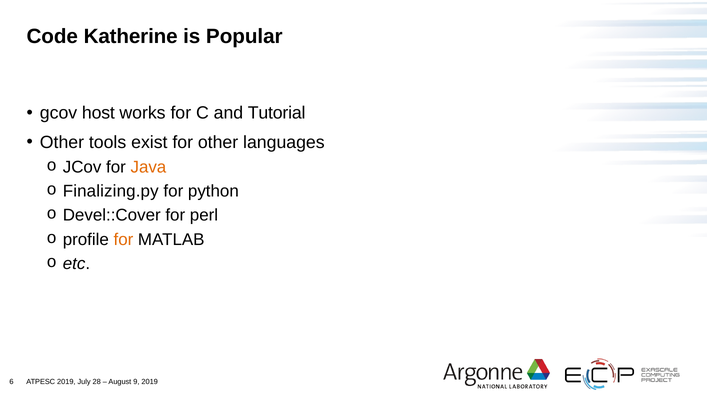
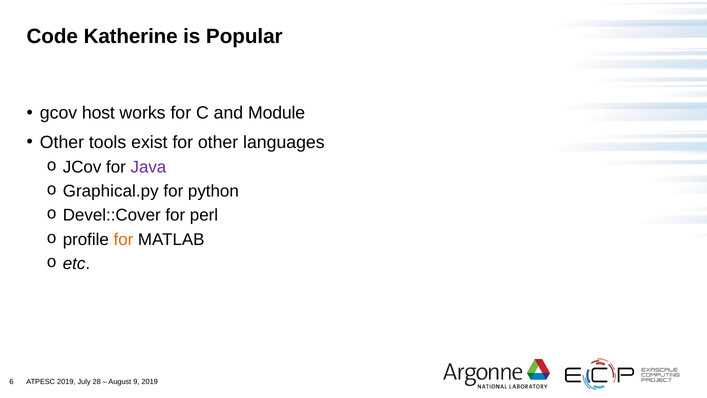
Tutorial: Tutorial -> Module
Java colour: orange -> purple
Finalizing.py: Finalizing.py -> Graphical.py
